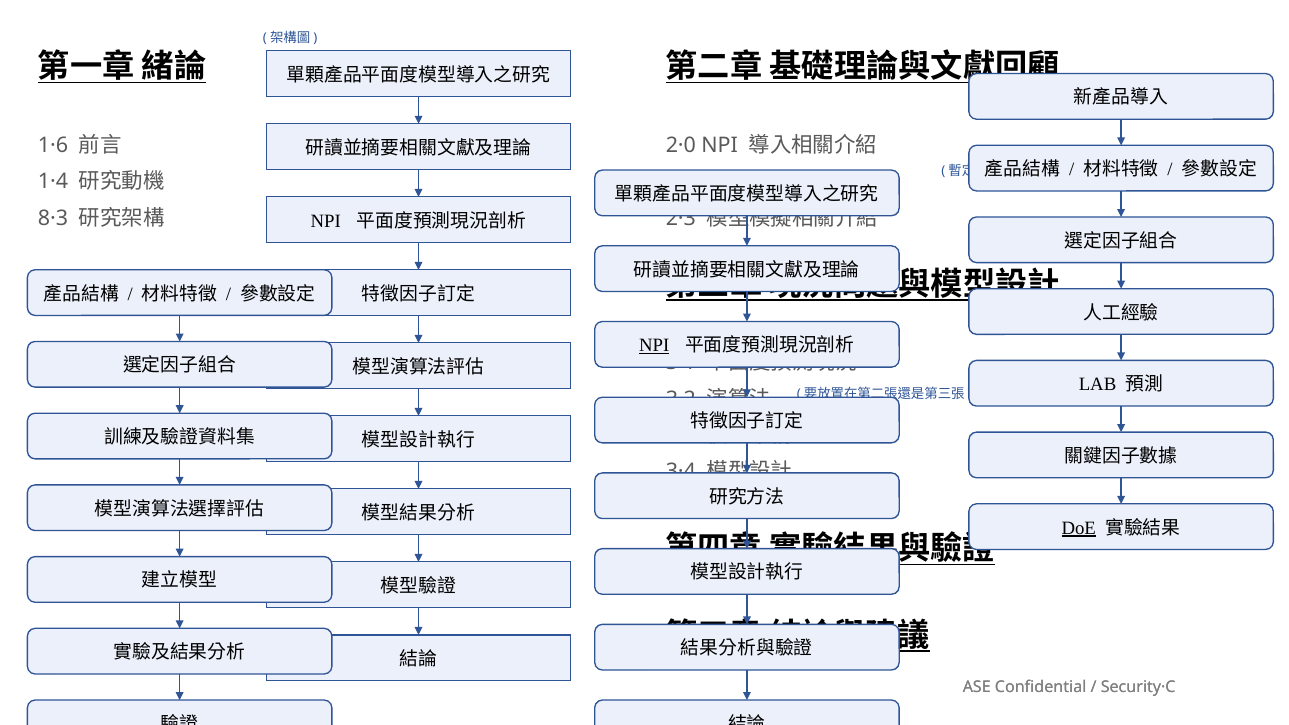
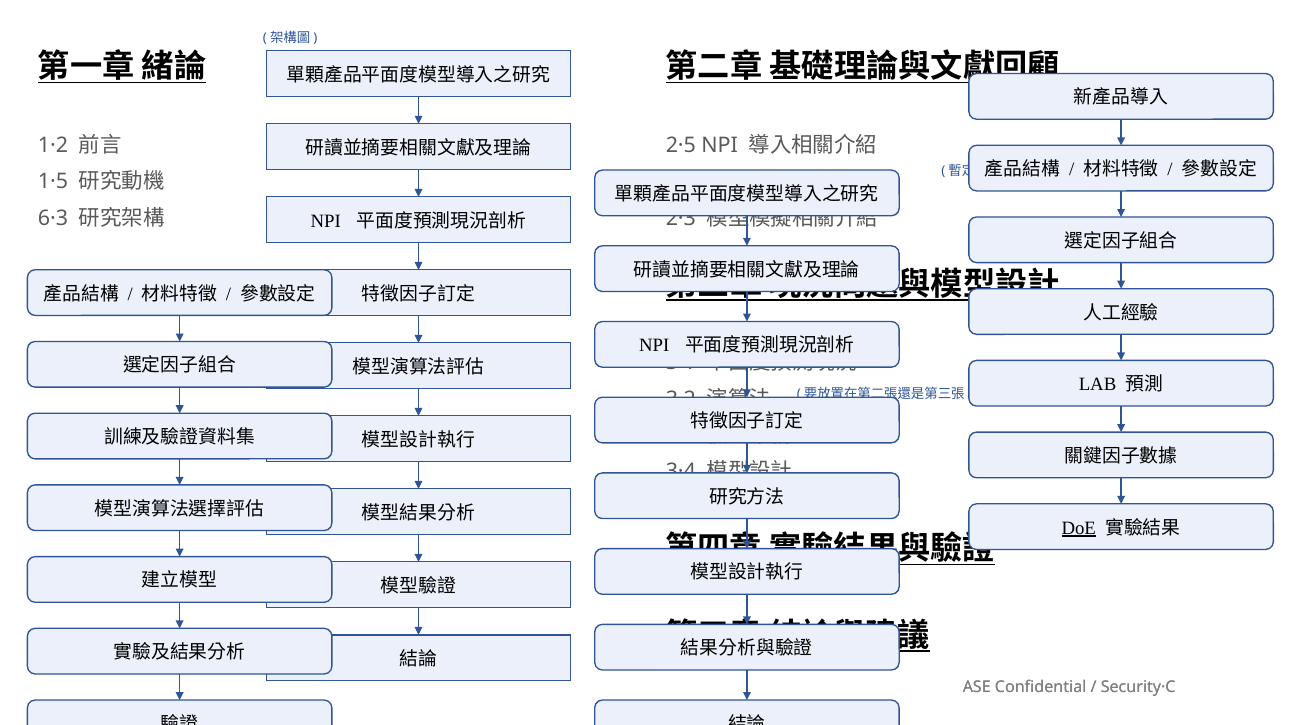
1·6: 1·6 -> 1·2
2·0: 2·0 -> 2·5
1·4: 1·4 -> 1·5
8·3: 8·3 -> 6·3
NPI at (654, 346) underline: present -> none
